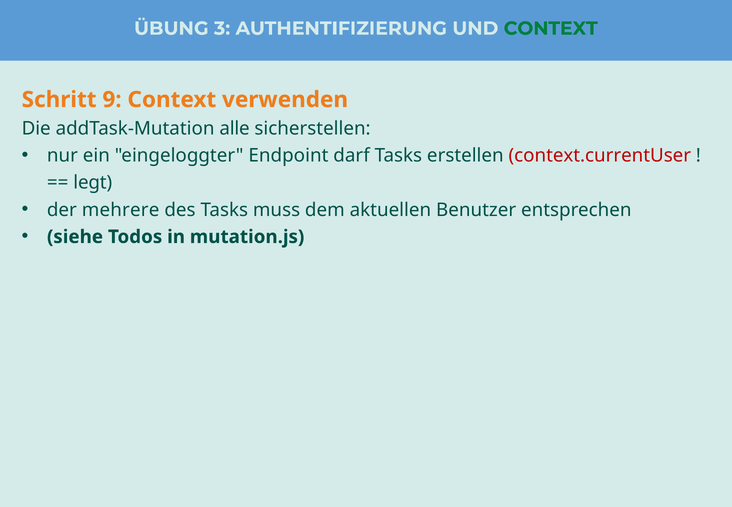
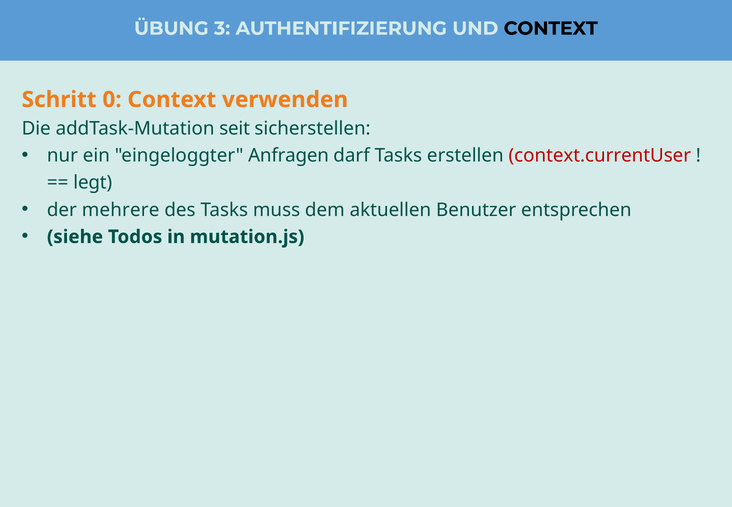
CONTEXT at (551, 28) colour: green -> black
9: 9 -> 0
alle: alle -> seit
Endpoint: Endpoint -> Anfragen
